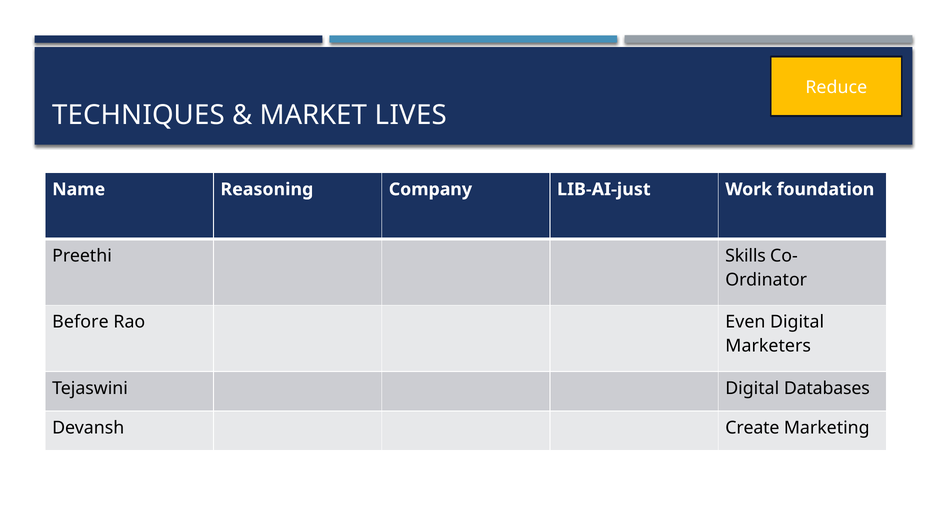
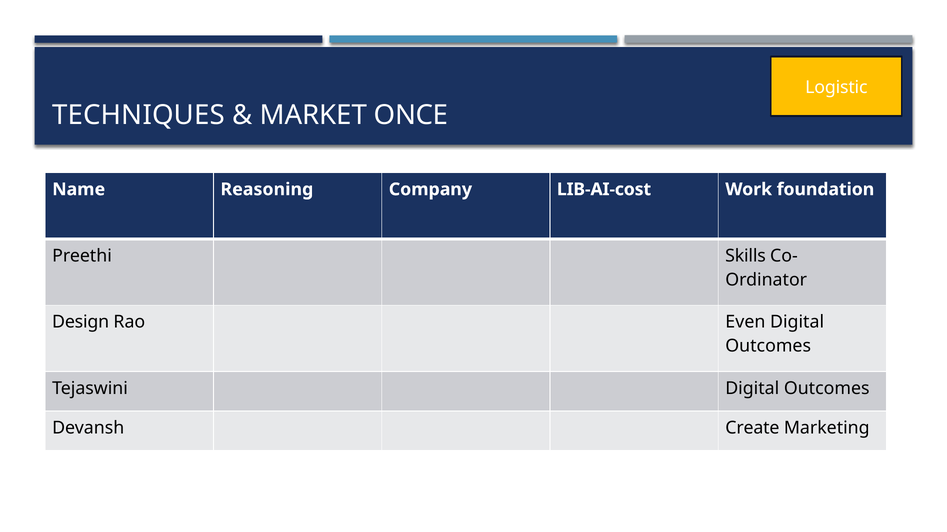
Reduce: Reduce -> Logistic
LIVES: LIVES -> ONCE
LIB-AI-just: LIB-AI-just -> LIB-AI-cost
Before: Before -> Design
Marketers at (768, 346): Marketers -> Outcomes
Tejaswini Digital Databases: Databases -> Outcomes
